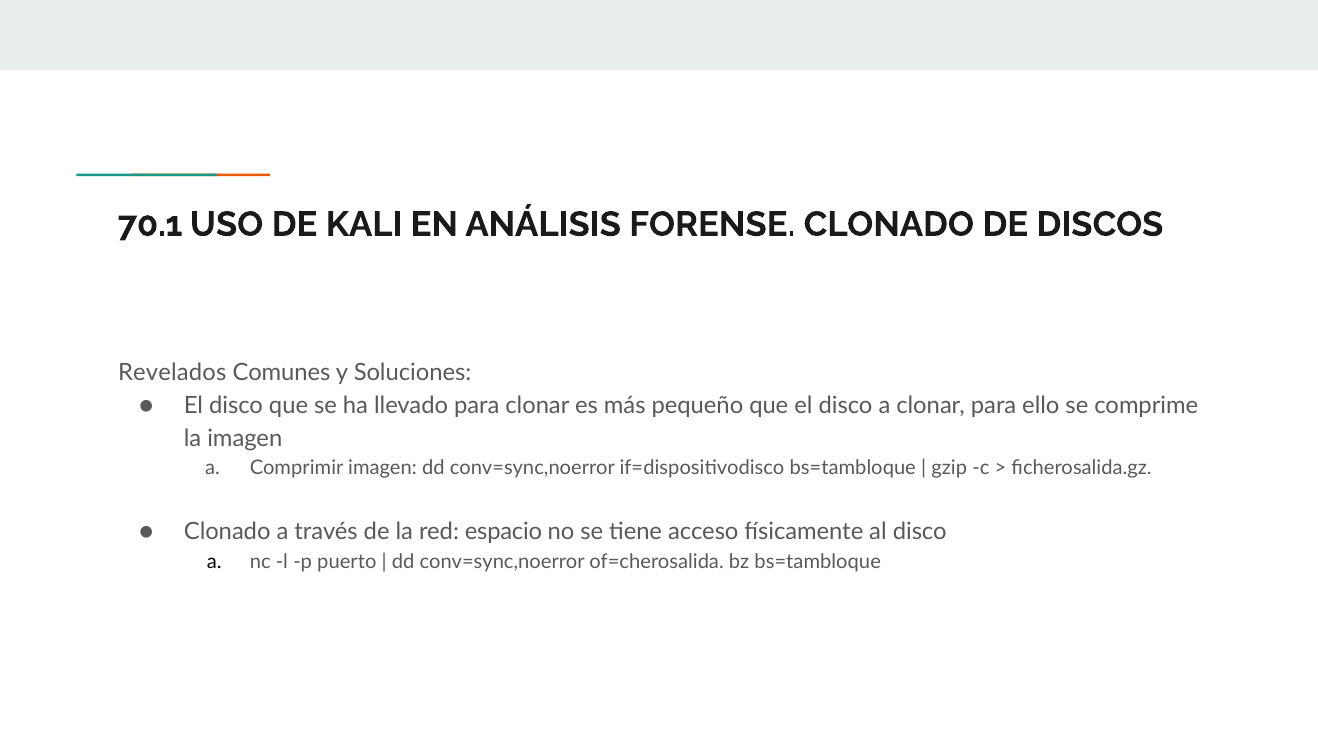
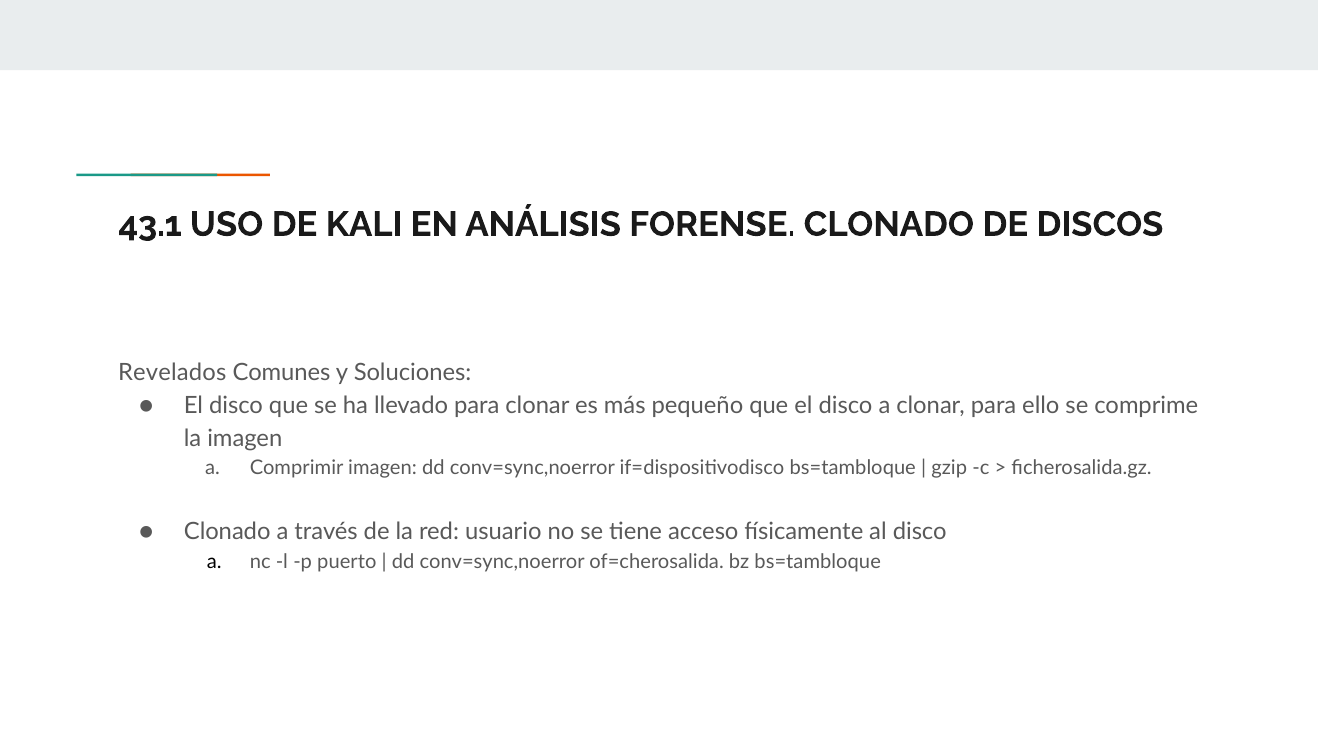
70.1: 70.1 -> 43.1
espacio: espacio -> usuario
